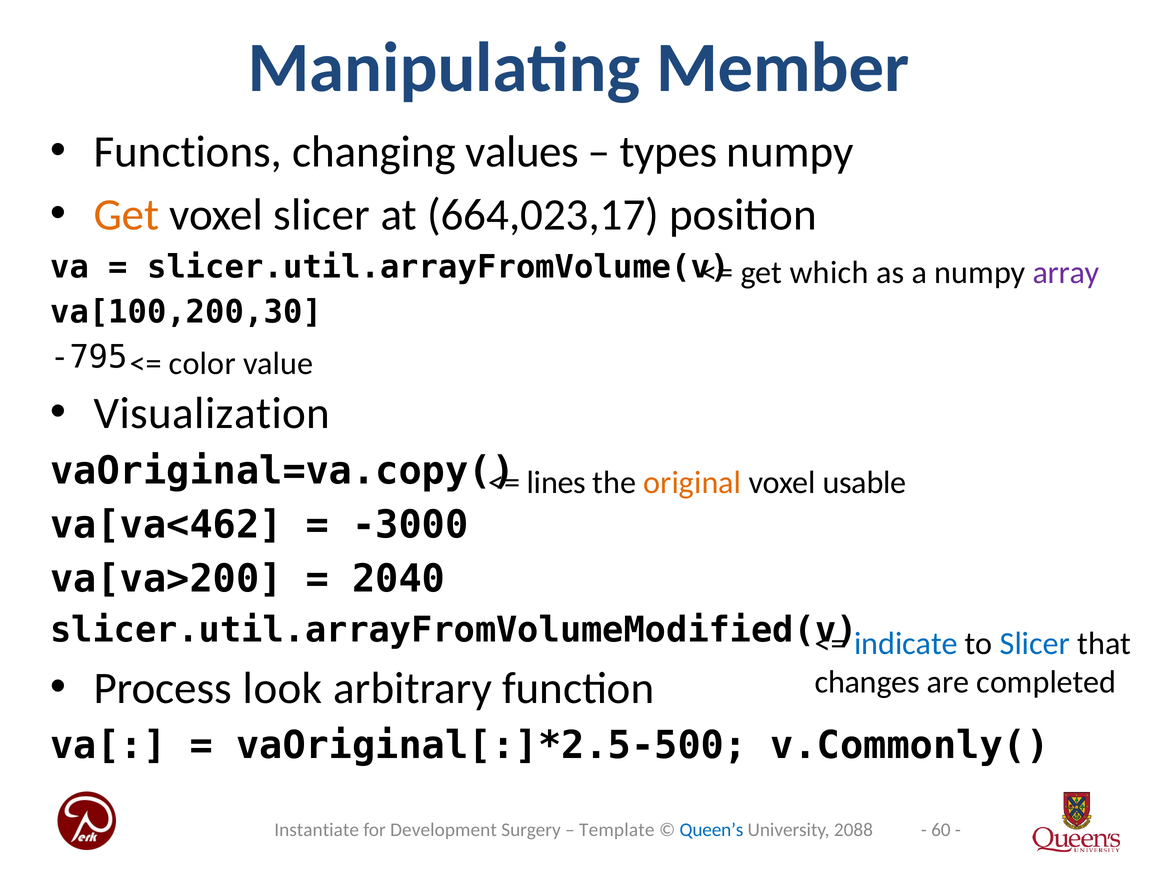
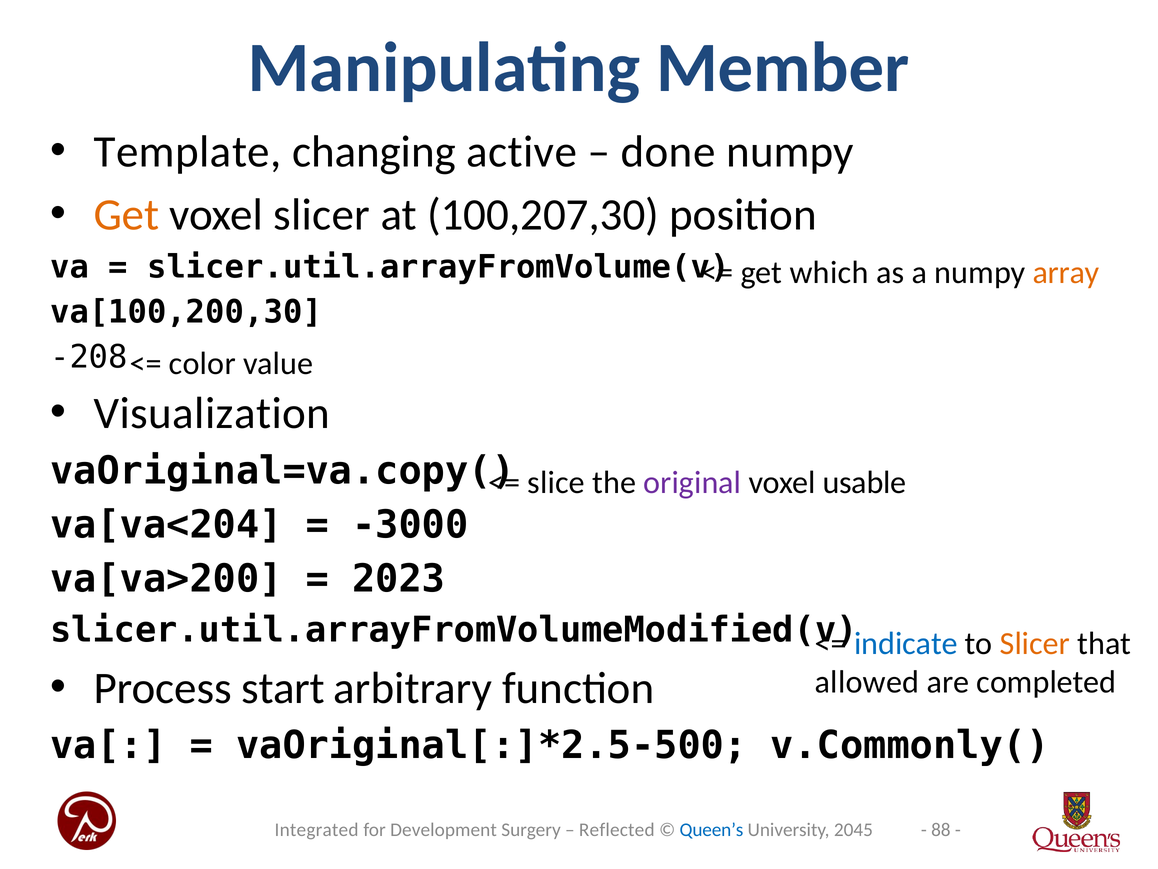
Functions: Functions -> Template
values: values -> active
types: types -> done
664,023,17: 664,023,17 -> 100,207,30
array colour: purple -> orange
-795: -795 -> -208
lines: lines -> slice
original colour: orange -> purple
va[va<462: va[va<462 -> va[va<204
2040: 2040 -> 2023
Slicer at (1035, 643) colour: blue -> orange
look: look -> start
changes: changes -> allowed
60: 60 -> 88
Instantiate: Instantiate -> Integrated
Template: Template -> Reflected
2088: 2088 -> 2045
